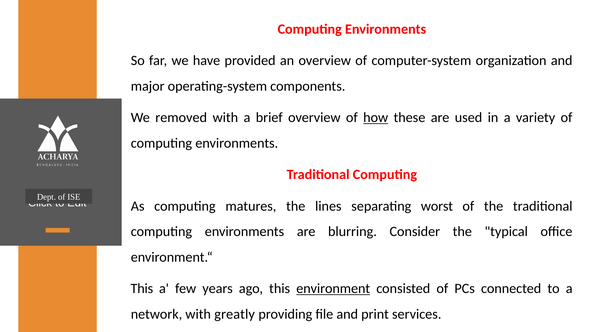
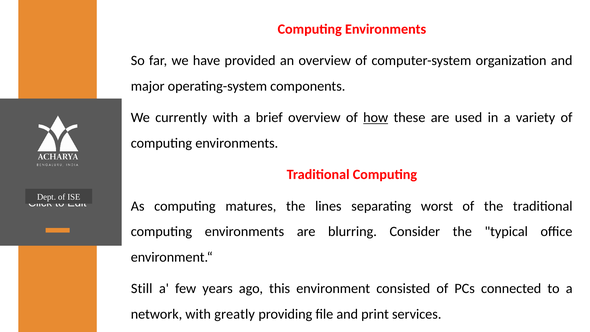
removed: removed -> currently
This at (142, 288): This -> Still
environment underline: present -> none
